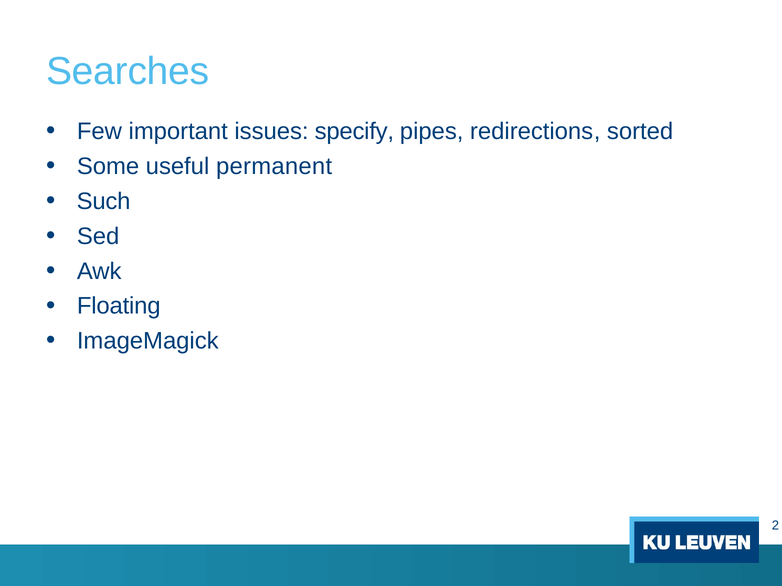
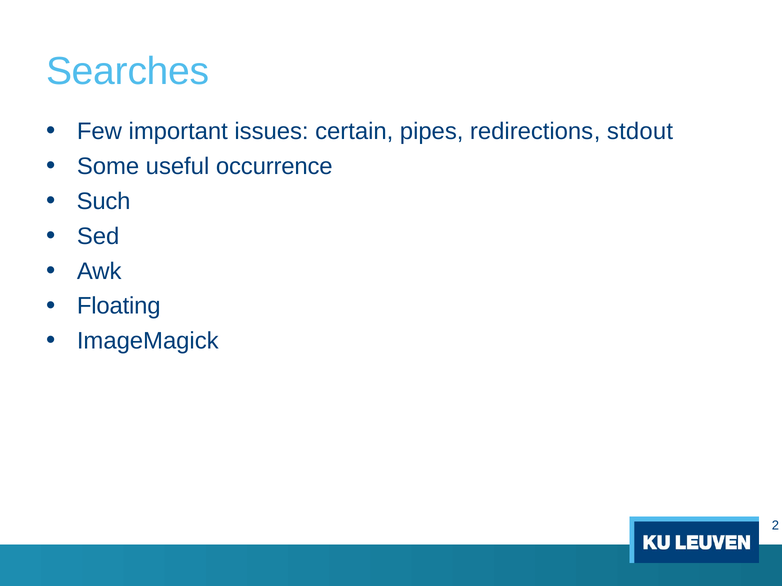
specify: specify -> certain
sorted: sorted -> stdout
permanent: permanent -> occurrence
